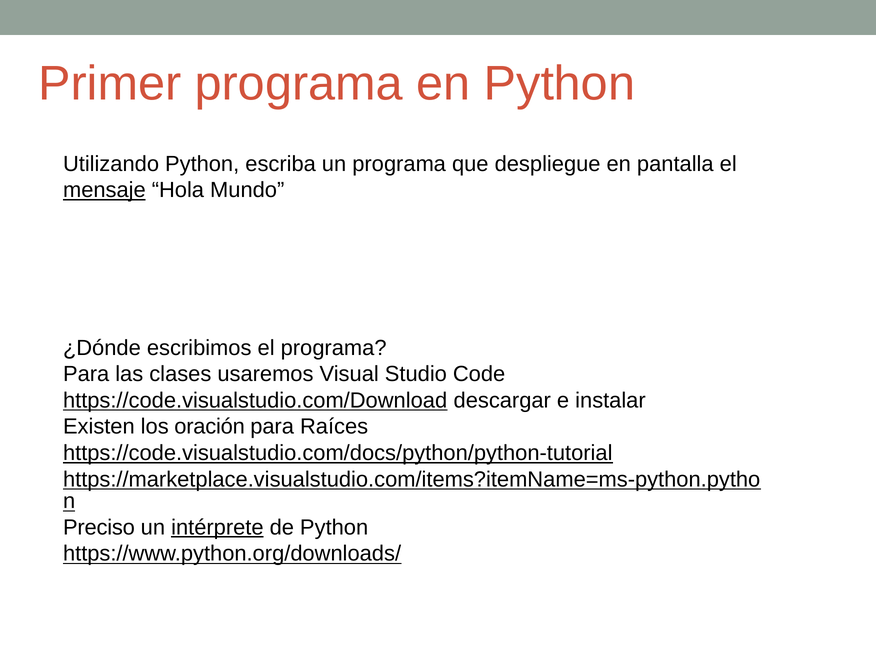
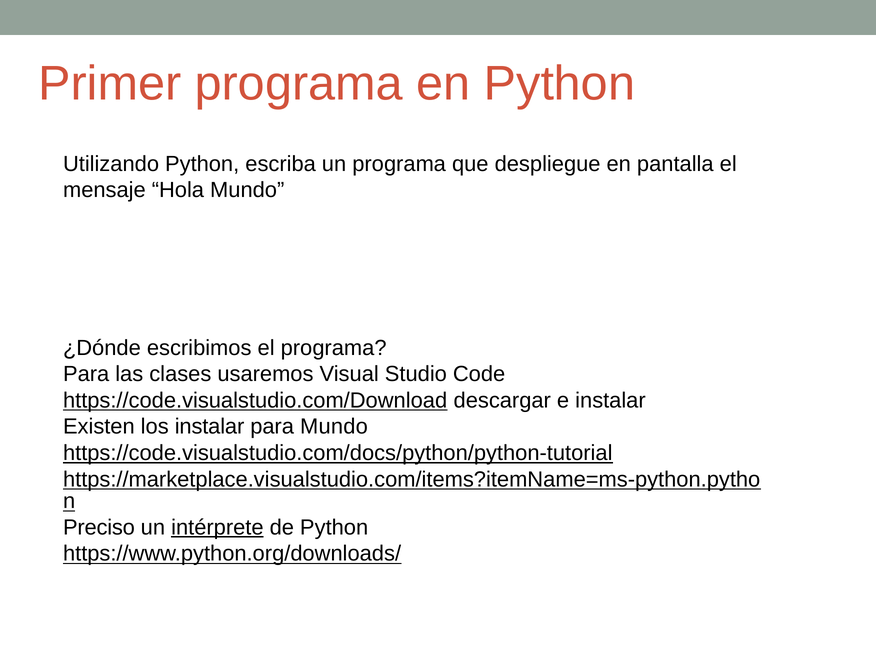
mensaje underline: present -> none
los oración: oración -> instalar
para Raíces: Raíces -> Mundo
